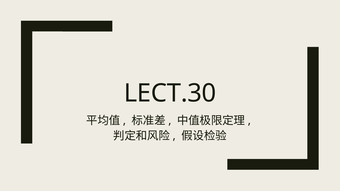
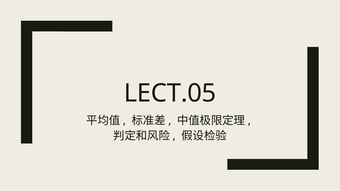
LECT.30: LECT.30 -> LECT.05
